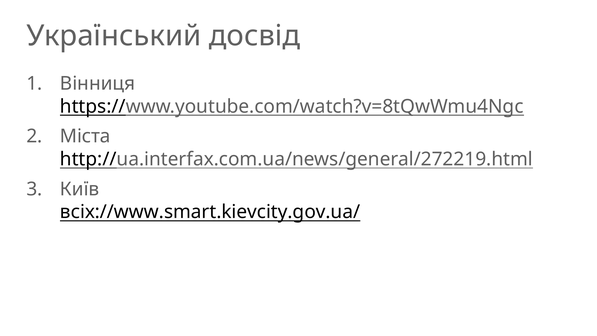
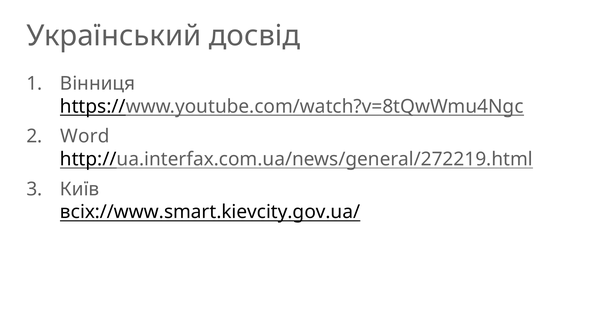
Міста: Міста -> Word
